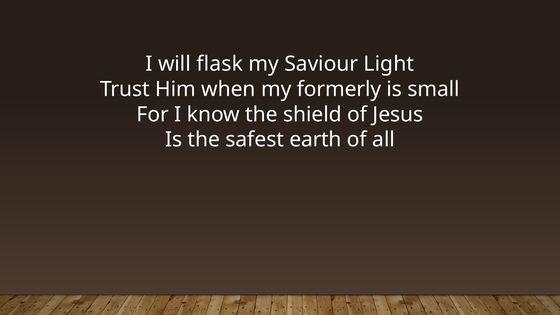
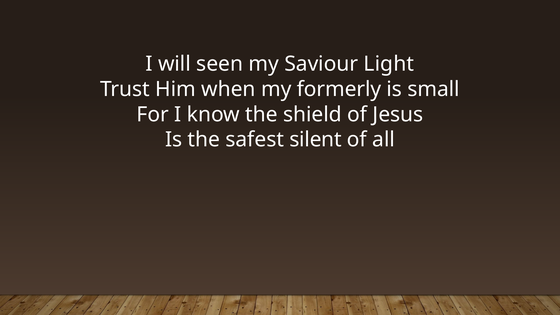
flask: flask -> seen
earth: earth -> silent
